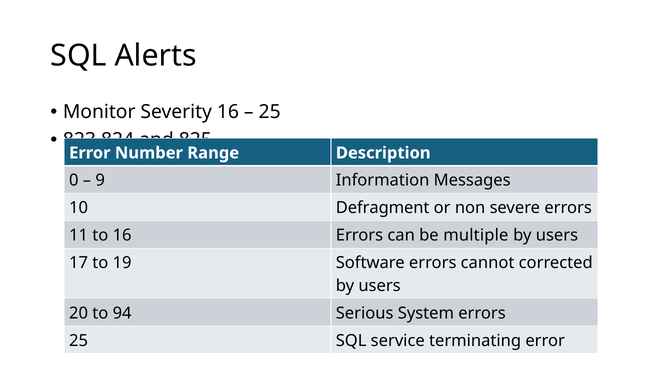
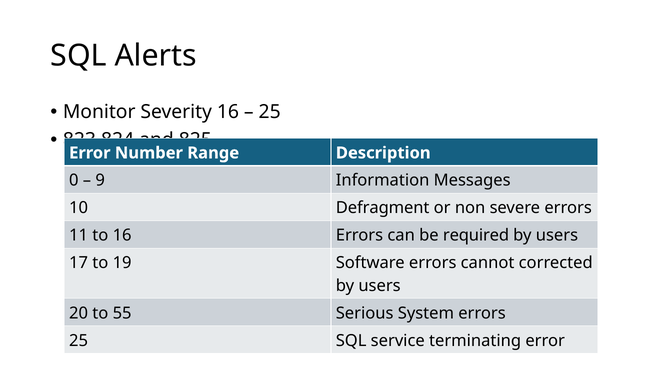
multiple: multiple -> required
94: 94 -> 55
